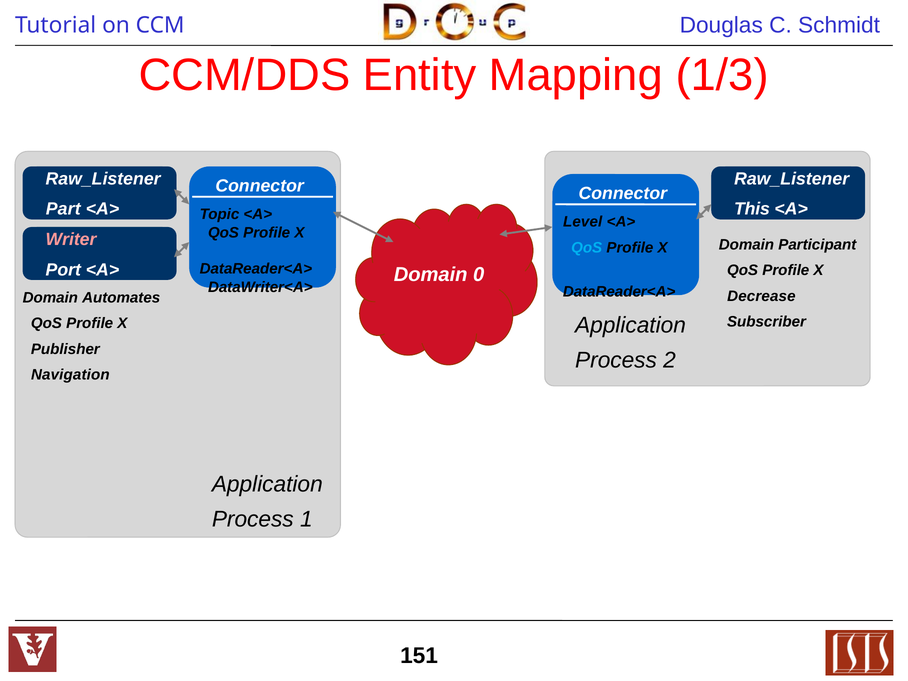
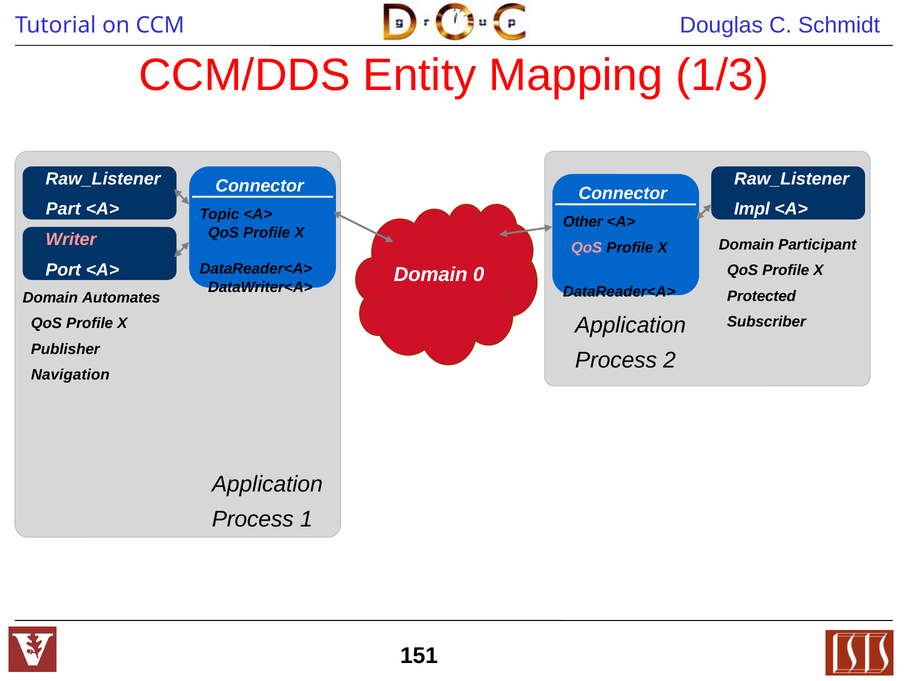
This: This -> Impl
Level: Level -> Other
QoS at (587, 248) colour: light blue -> pink
Decrease: Decrease -> Protected
